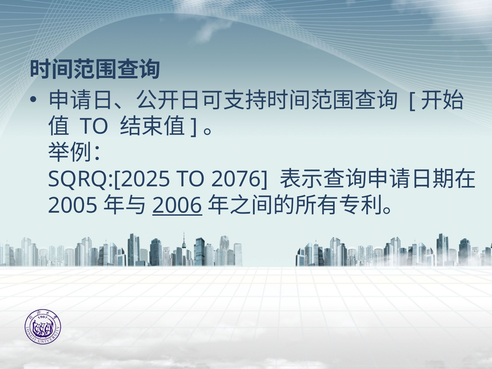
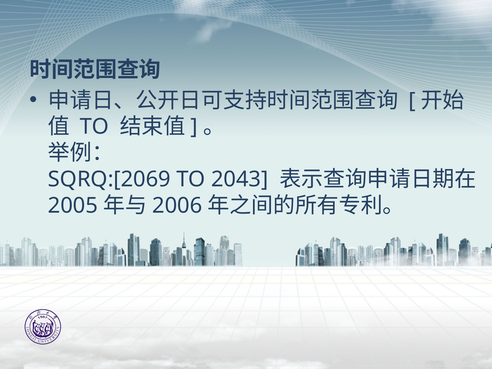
SQRQ:[2025: SQRQ:[2025 -> SQRQ:[2069
2076: 2076 -> 2043
2006 underline: present -> none
